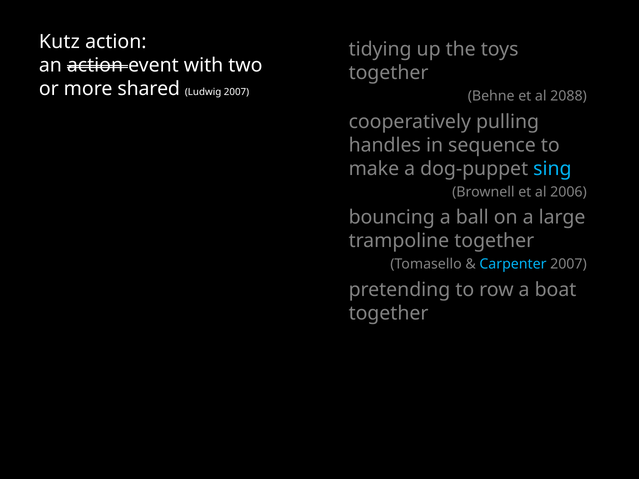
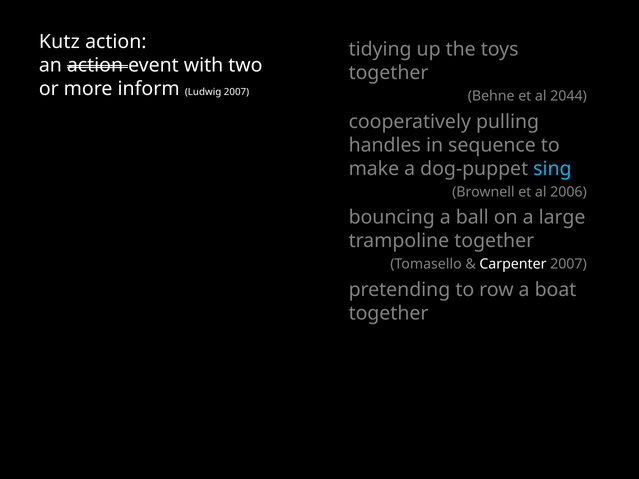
shared: shared -> inform
2088: 2088 -> 2044
Carpenter colour: light blue -> white
